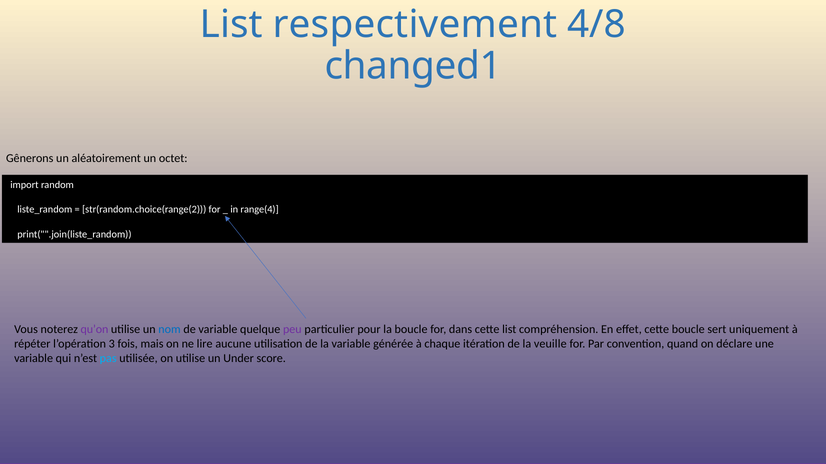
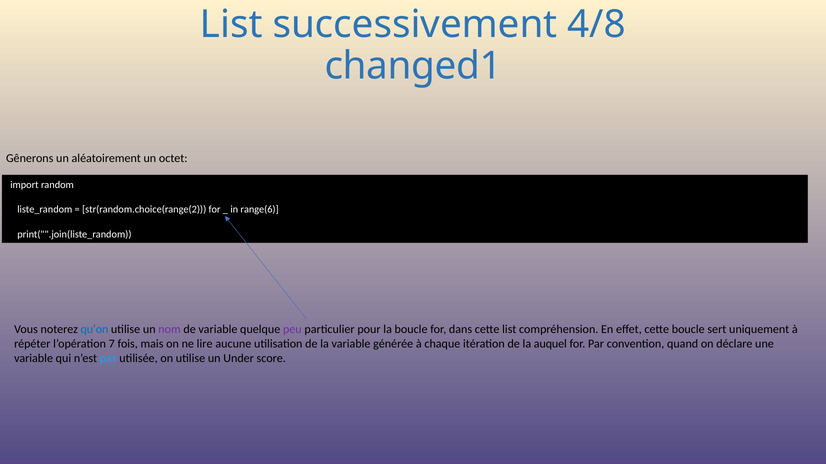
respectivement: respectivement -> successivement
range(4: range(4 -> range(6
qu’on colour: purple -> blue
nom colour: blue -> purple
3: 3 -> 7
veuille: veuille -> auquel
